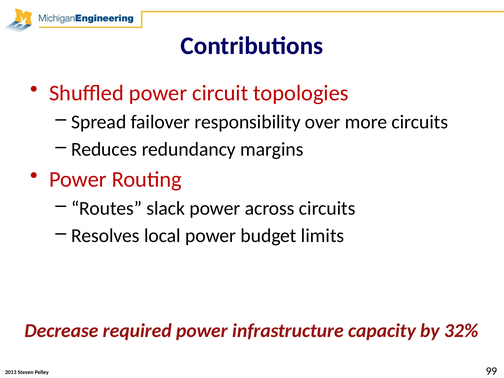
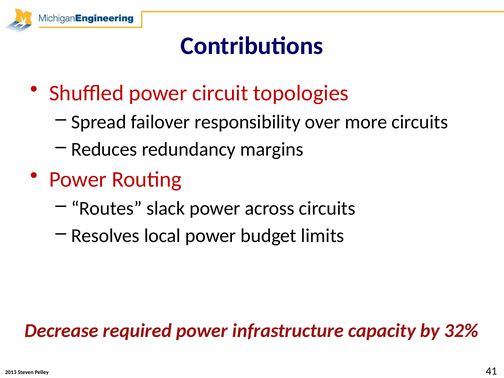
99: 99 -> 41
